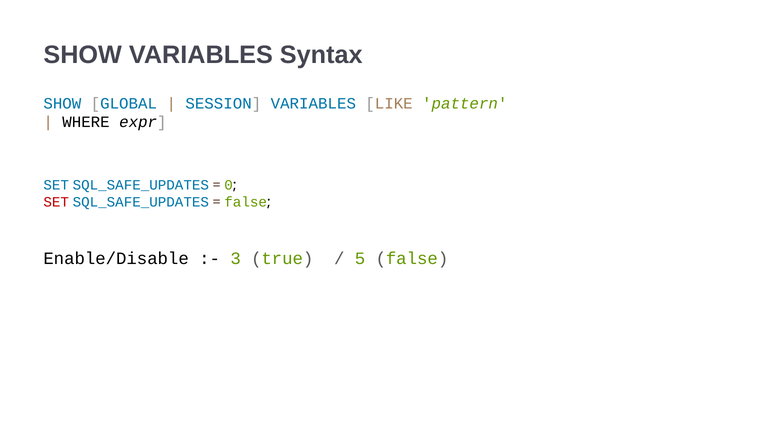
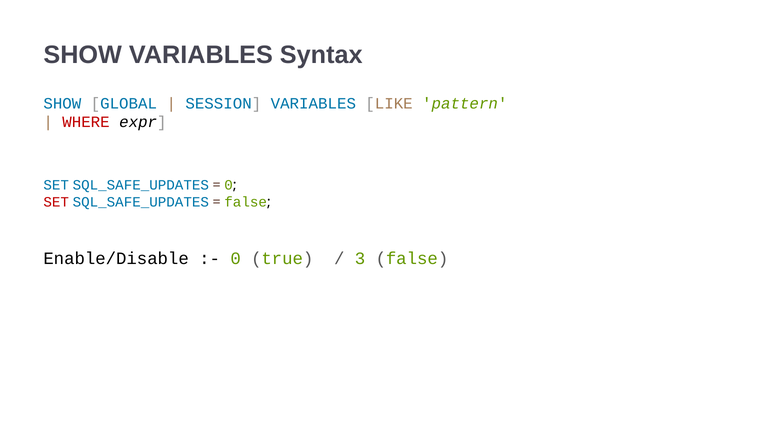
WHERE colour: black -> red
3 at (236, 258): 3 -> 0
5: 5 -> 3
